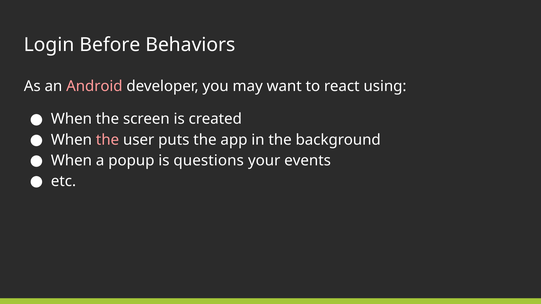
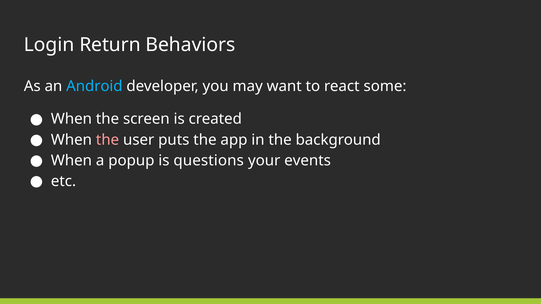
Before: Before -> Return
Android colour: pink -> light blue
using: using -> some
